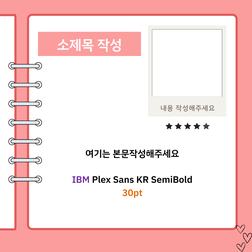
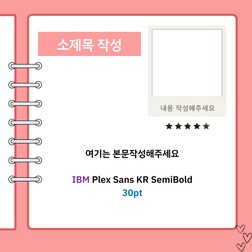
30pt colour: orange -> blue
